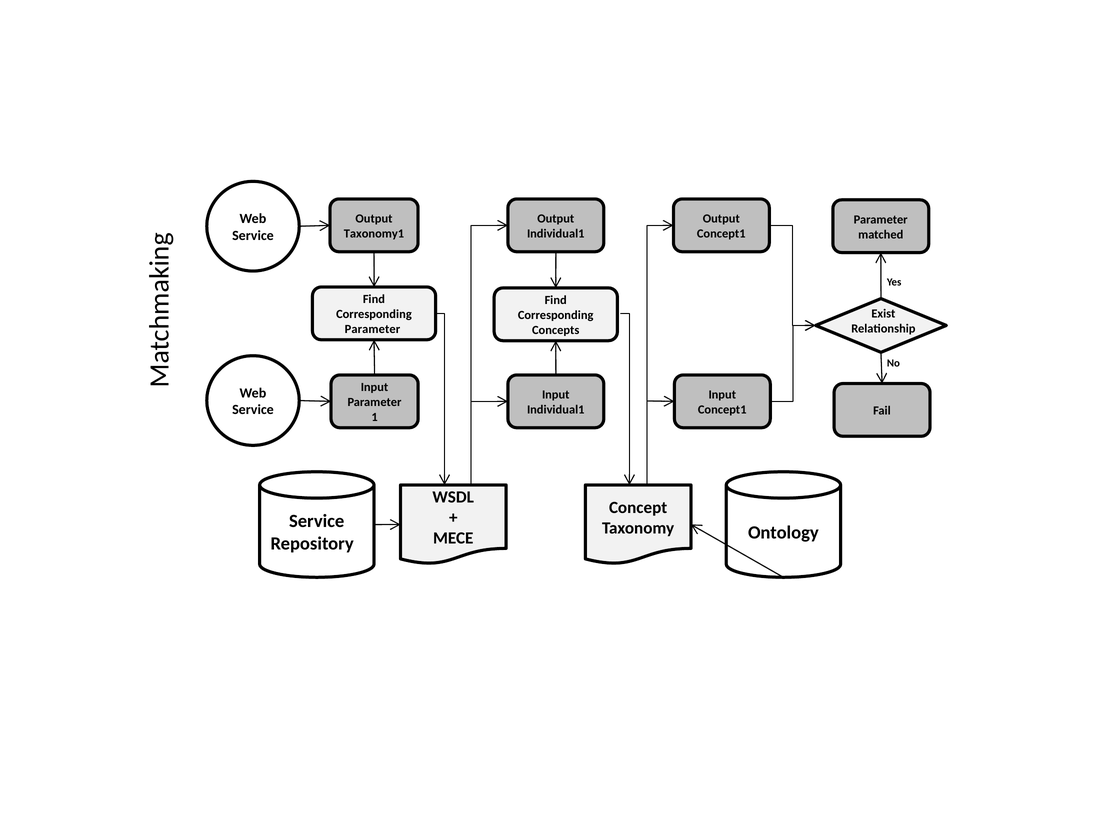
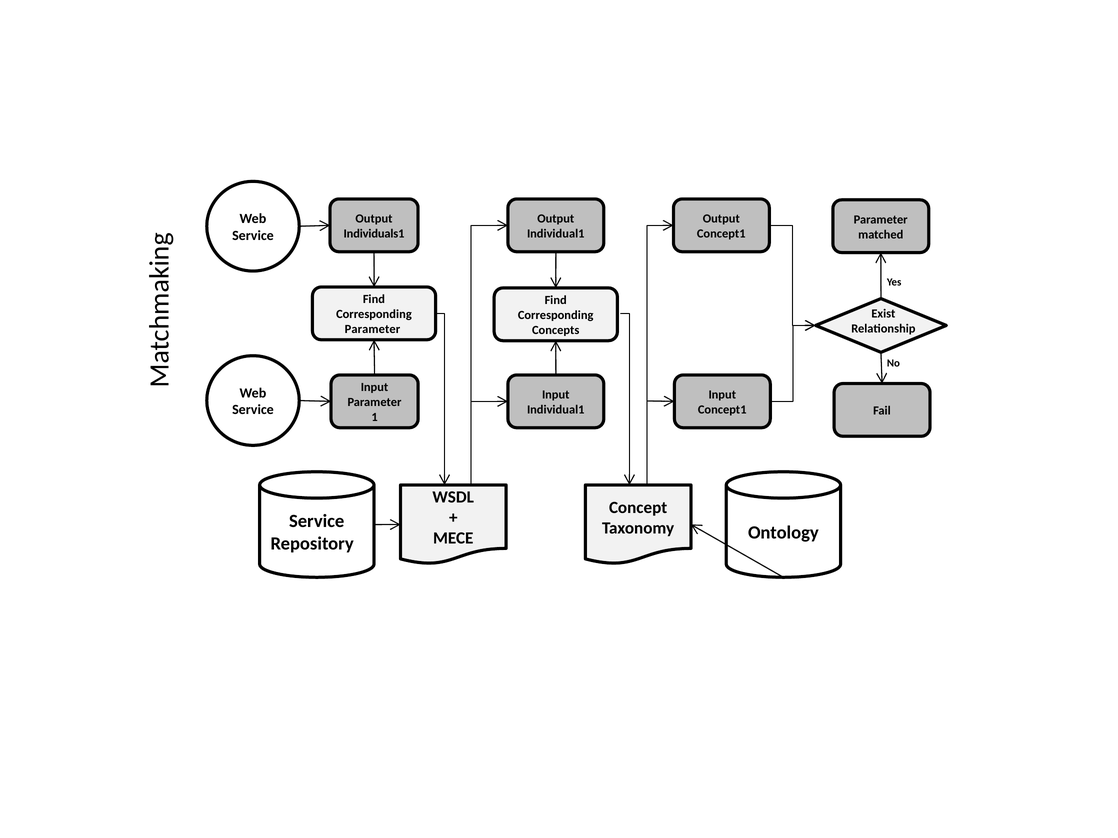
Taxonomy1: Taxonomy1 -> Individuals1
